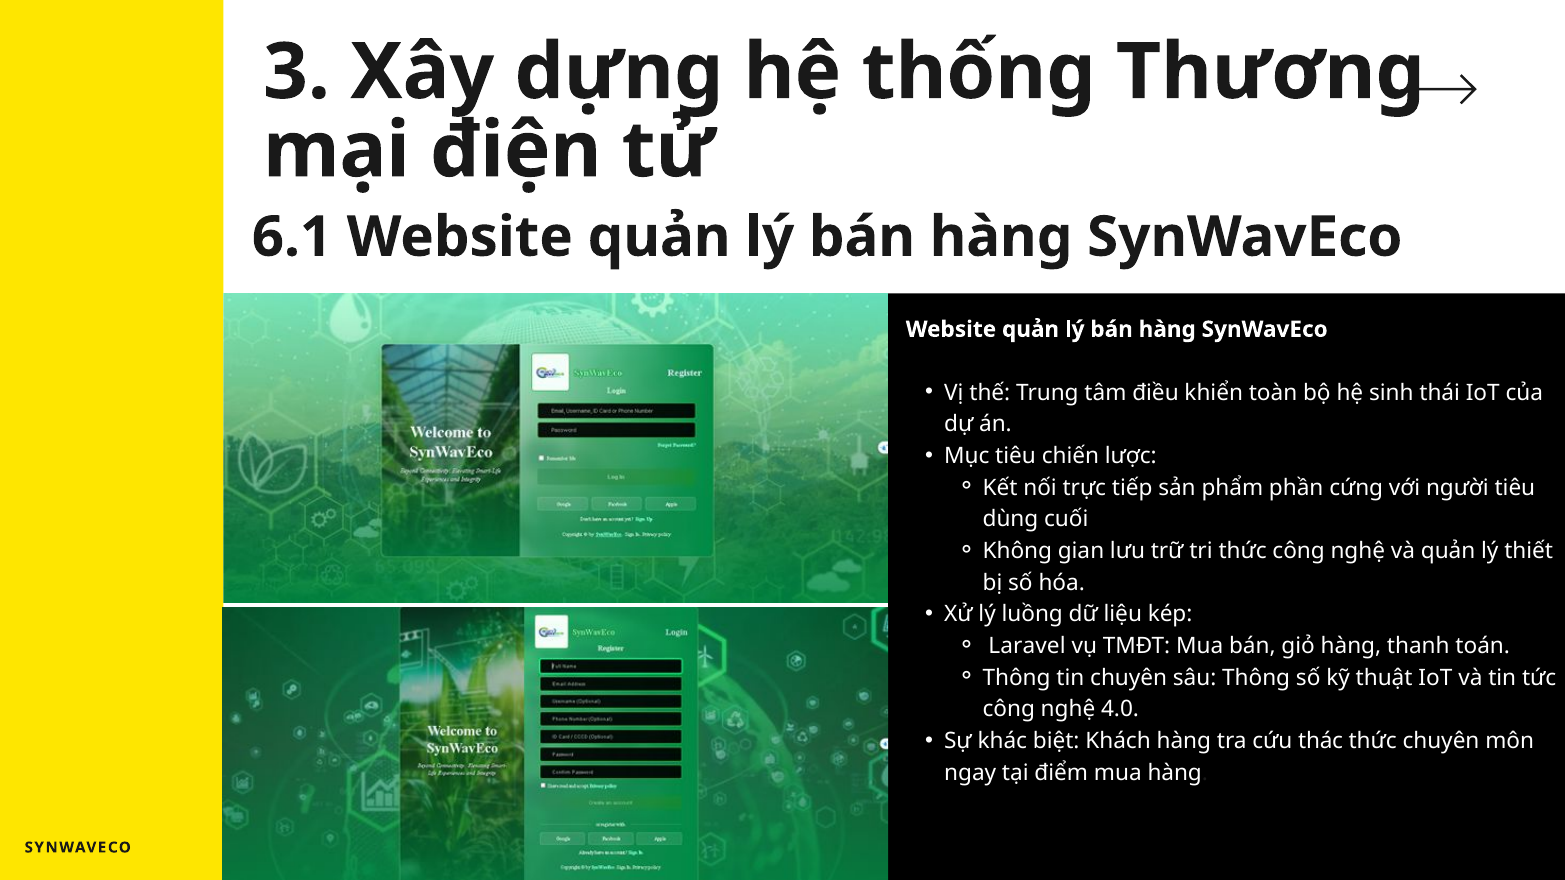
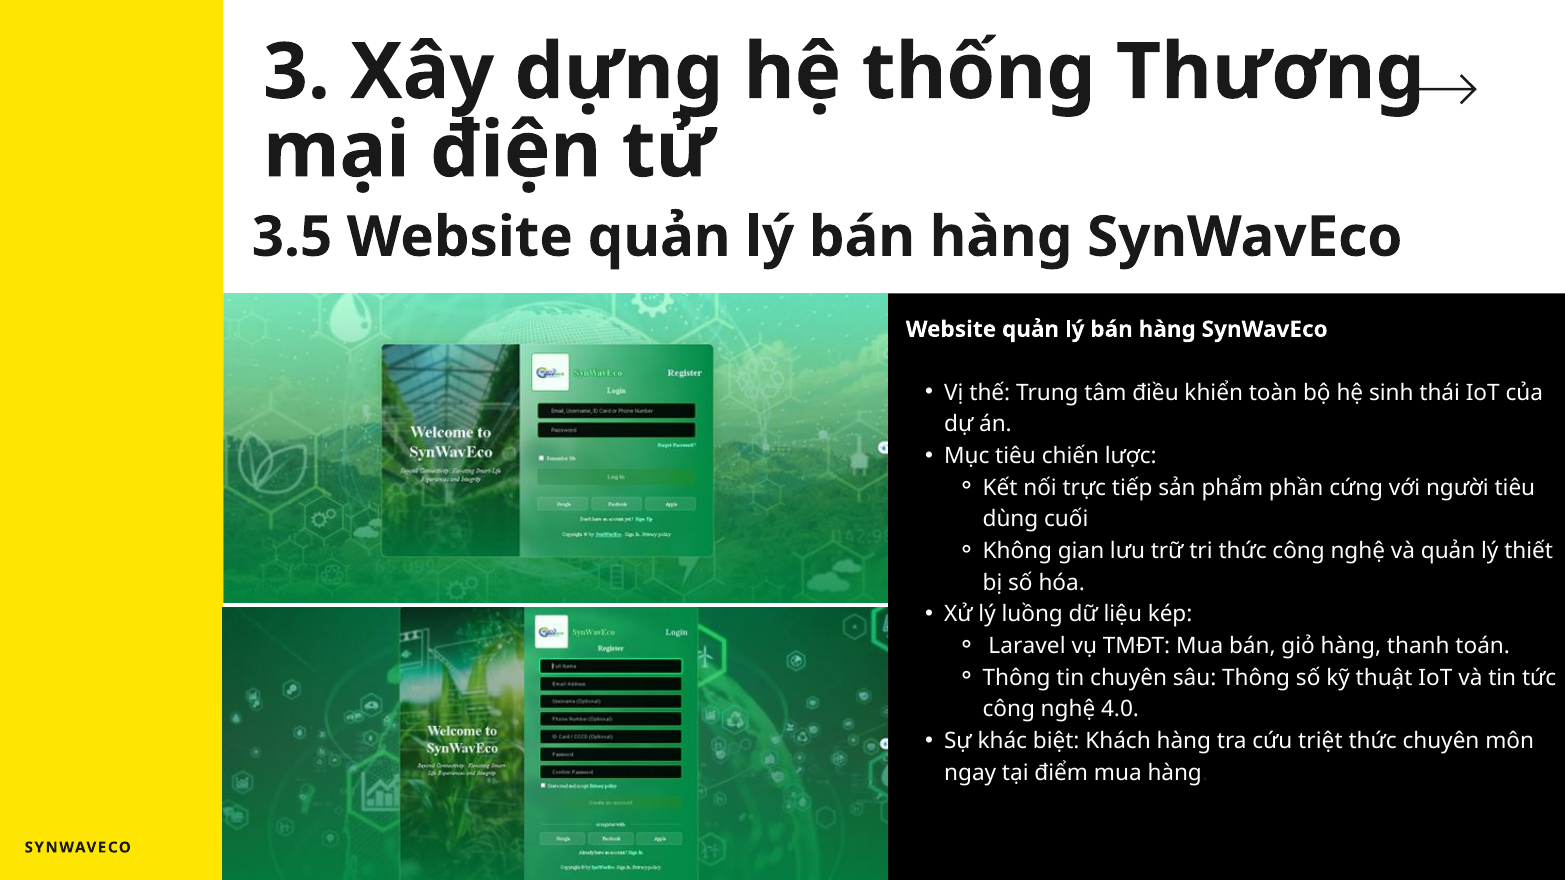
6.1: 6.1 -> 3.5
thác: thác -> triệt
